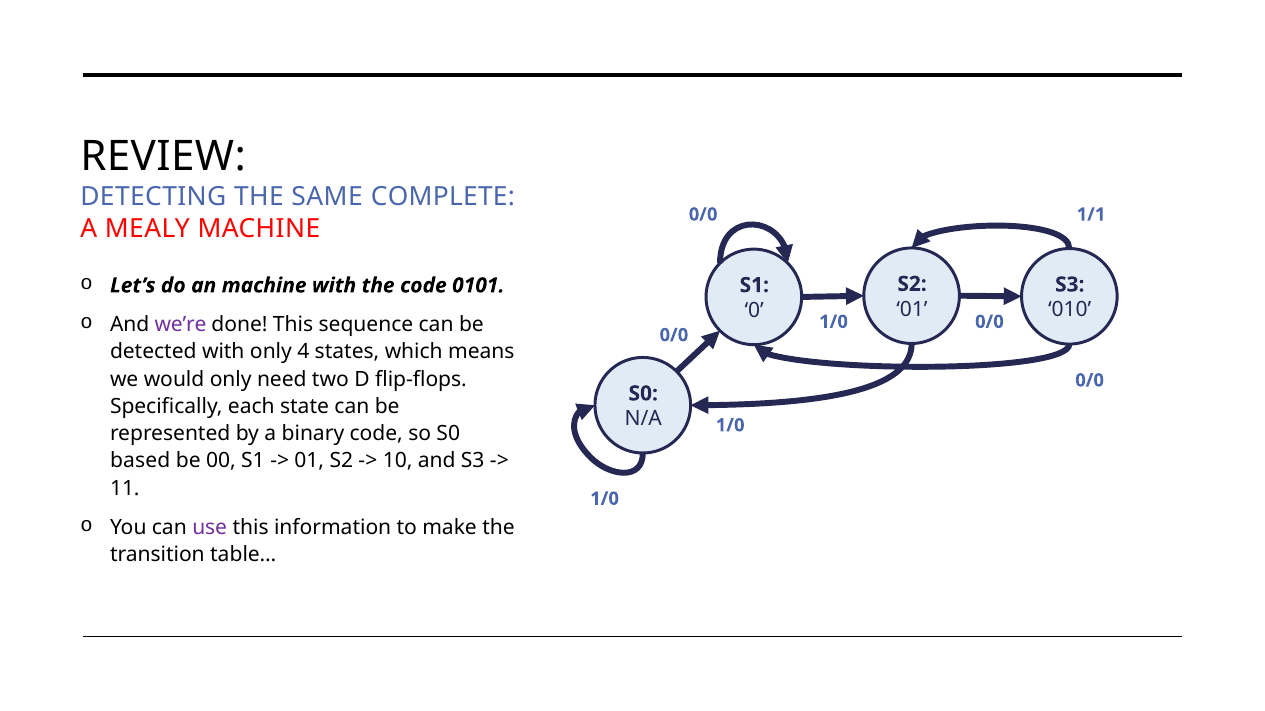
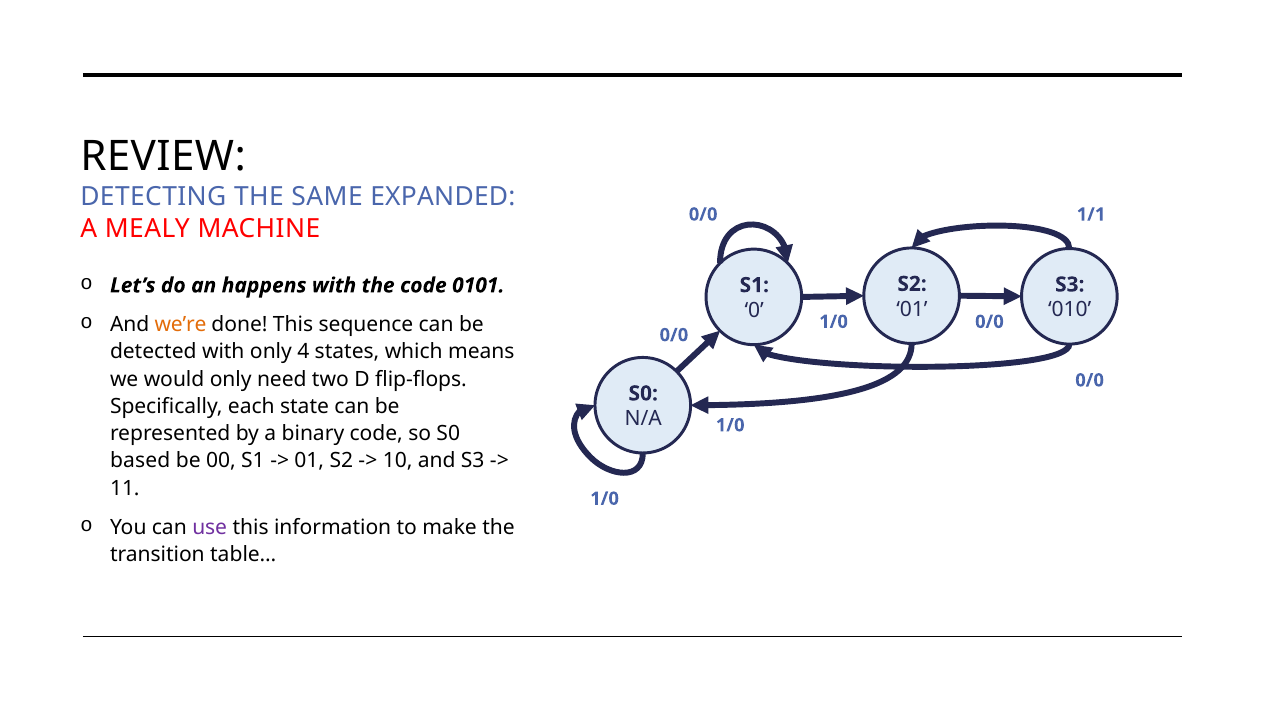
COMPLETE: COMPLETE -> EXPANDED
an machine: machine -> happens
we’re colour: purple -> orange
